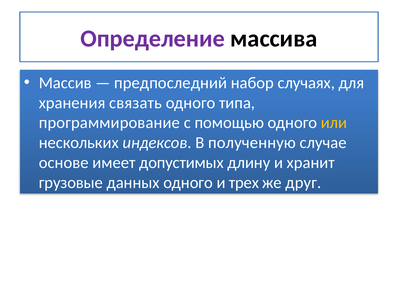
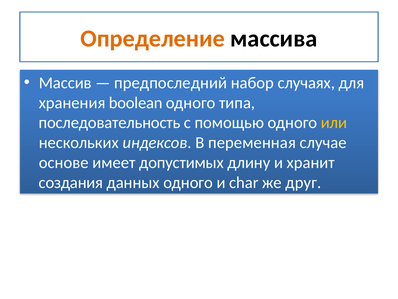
Определение colour: purple -> orange
связать: связать -> boolean
программирование: программирование -> последовательность
полученную: полученную -> переменная
грузовые: грузовые -> создания
трех: трех -> сhar
